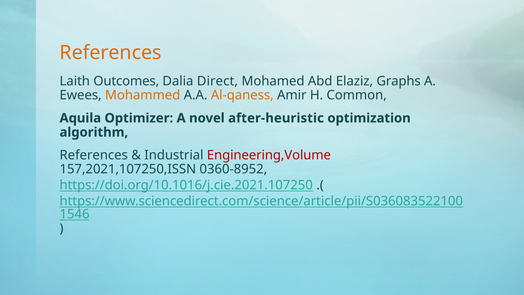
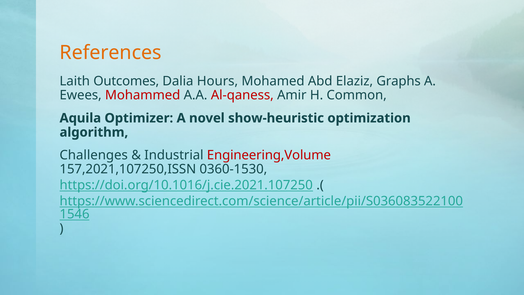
Direct: Direct -> Hours
Mohammed colour: orange -> red
Al-qaness colour: orange -> red
after-heuristic: after-heuristic -> show-heuristic
References at (94, 155): References -> Challenges
0360-8952: 0360-8952 -> 0360-1530
